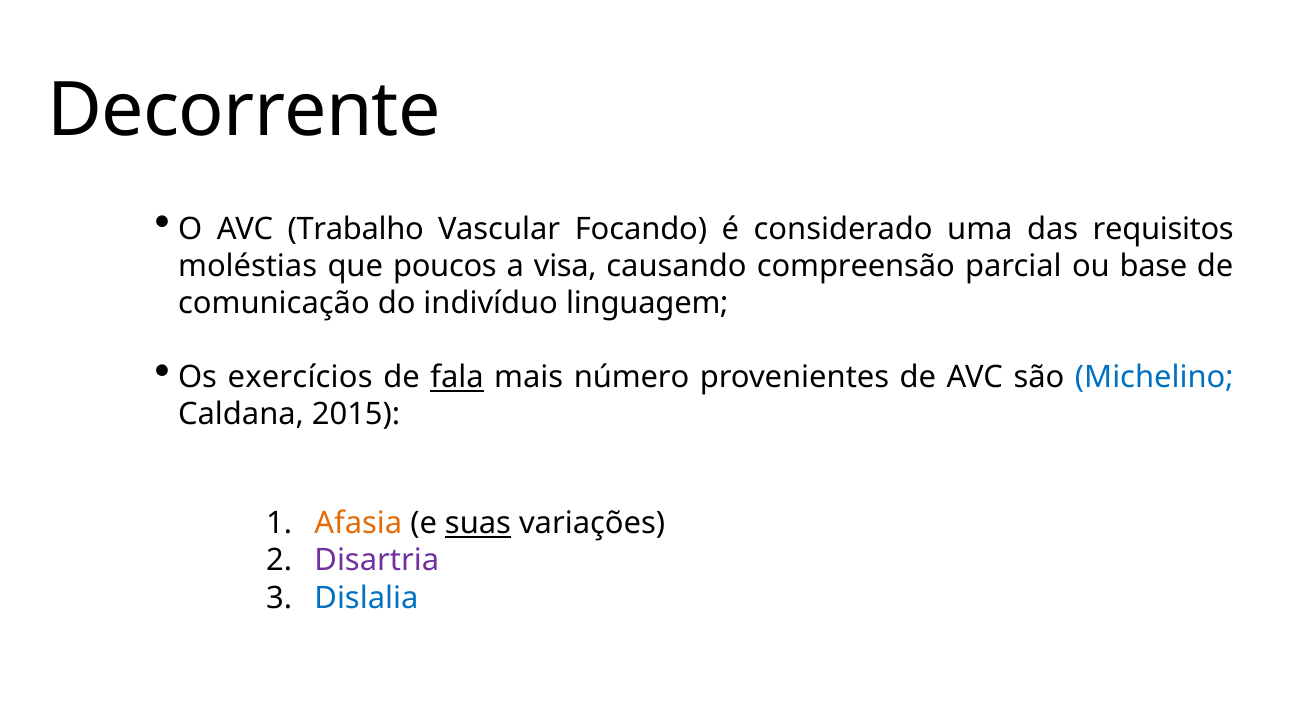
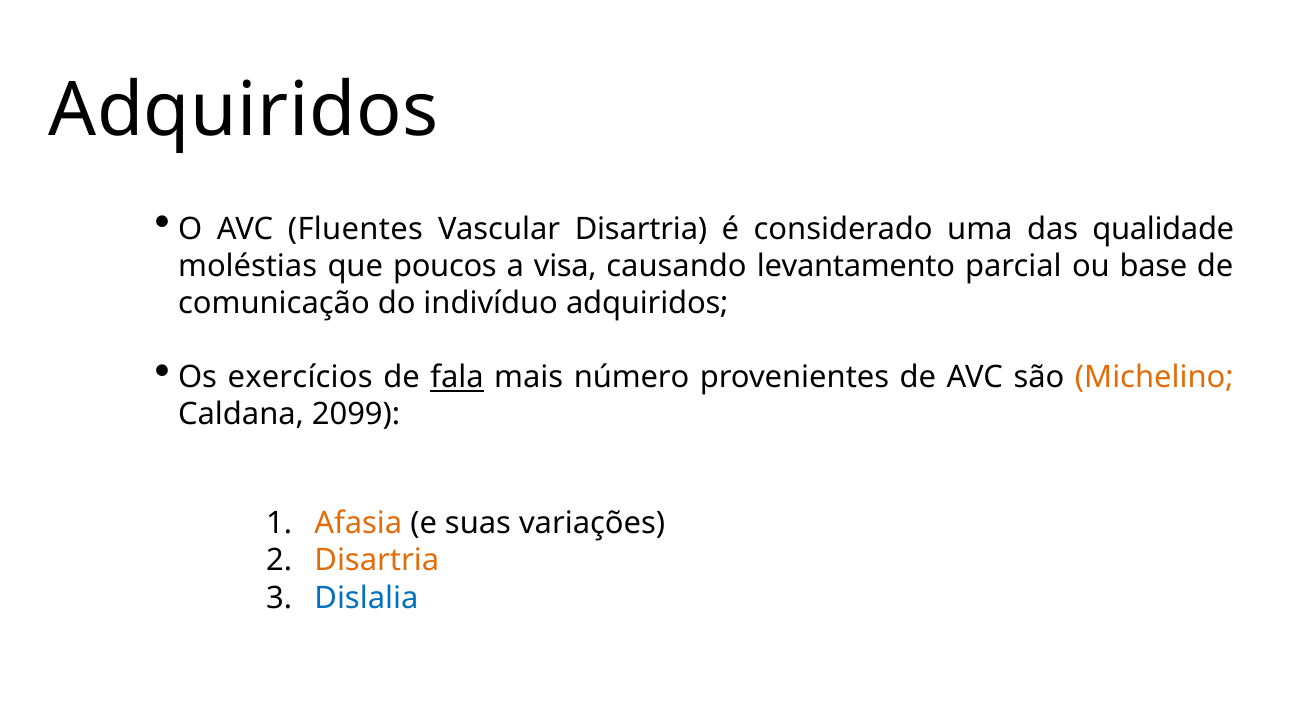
Decorrente at (244, 111): Decorrente -> Adquiridos
Trabalho: Trabalho -> Fluentes
Vascular Focando: Focando -> Disartria
requisitos: requisitos -> qualidade
compreensão: compreensão -> levantamento
indivíduo linguagem: linguagem -> adquiridos
Michelino colour: blue -> orange
2015: 2015 -> 2099
suas underline: present -> none
Disartria at (377, 561) colour: purple -> orange
